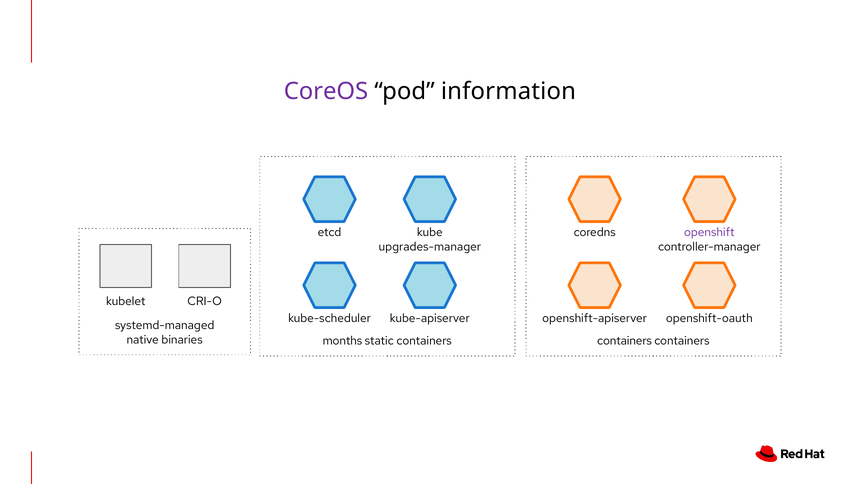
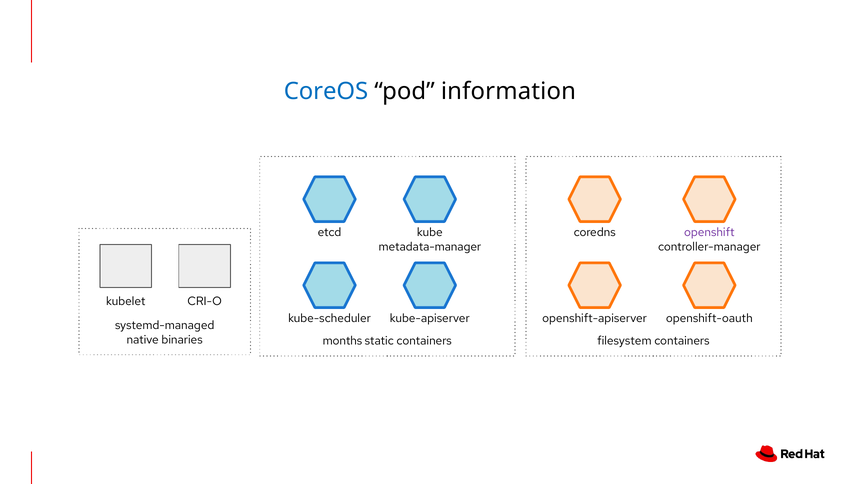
CoreOS colour: purple -> blue
upgrades-manager: upgrades-manager -> metadata-manager
static containers containers: containers -> filesystem
